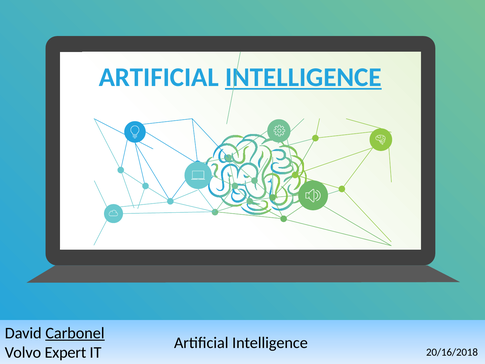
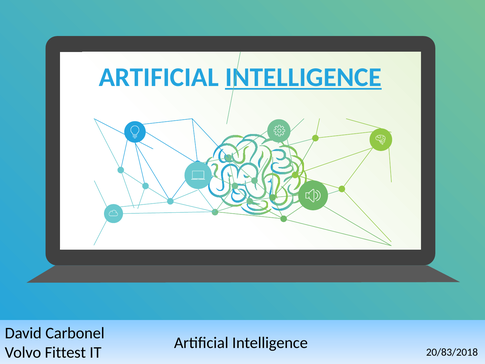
Carbonel underline: present -> none
Expert: Expert -> Fittest
20/16/2018: 20/16/2018 -> 20/83/2018
